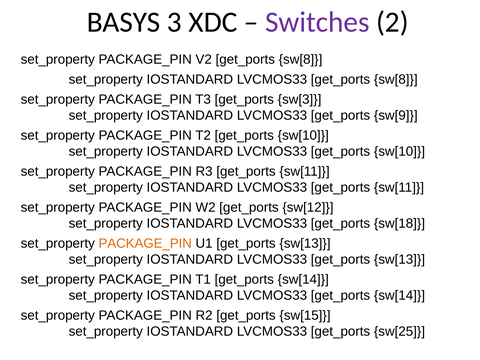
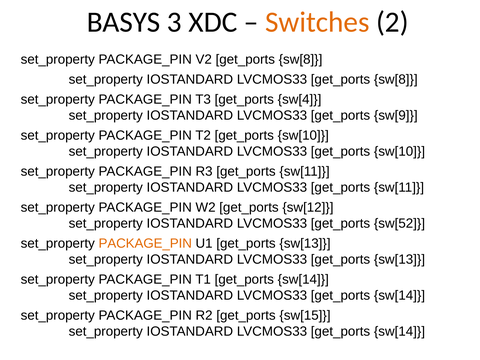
Switches colour: purple -> orange
sw[3: sw[3 -> sw[4
sw[18: sw[18 -> sw[52
sw[25 at (399, 331): sw[25 -> sw[14
